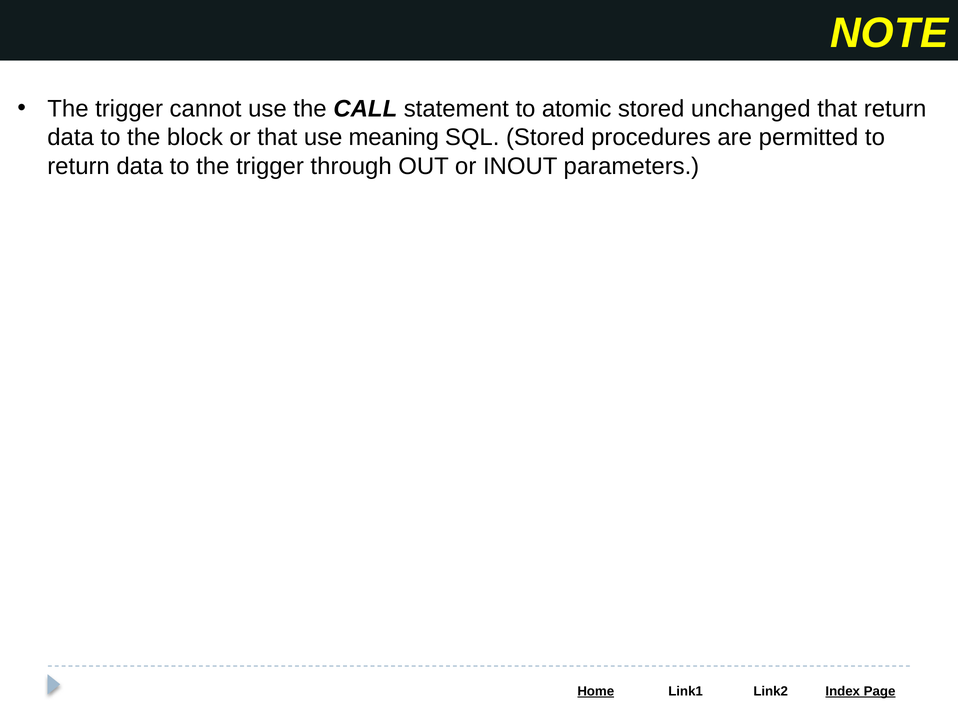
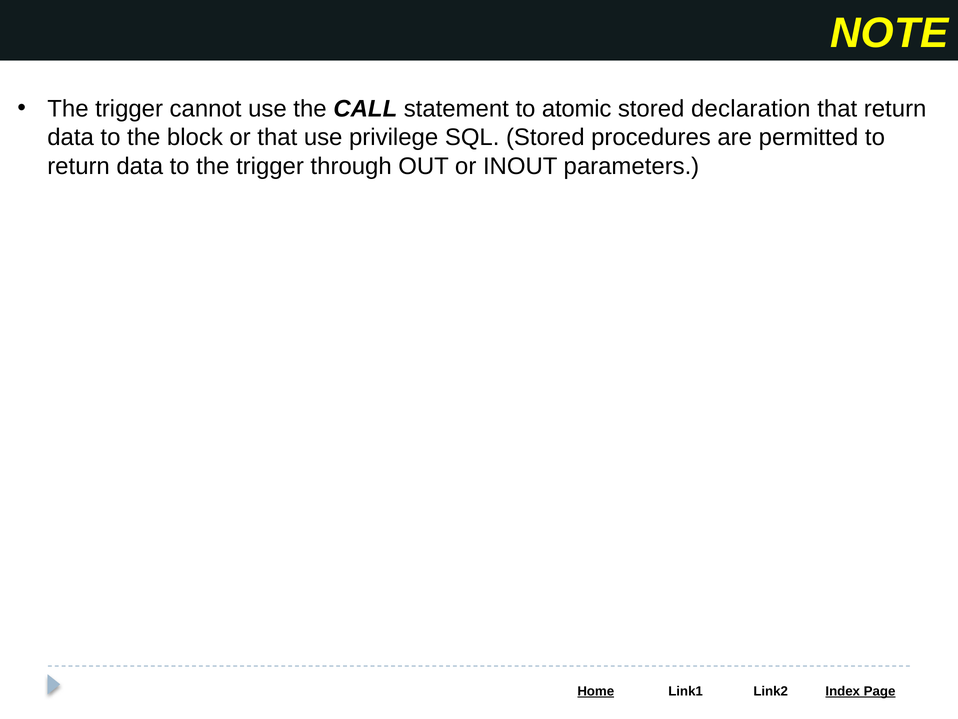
unchanged: unchanged -> declaration
meaning: meaning -> privilege
